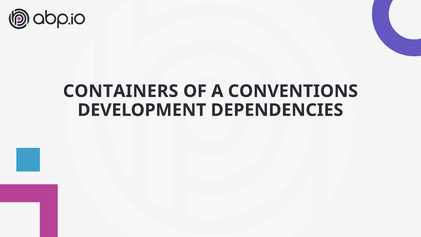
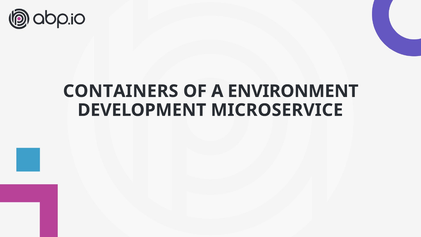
CONVENTIONS: CONVENTIONS -> ENVIRONMENT
DEPENDENCIES: DEPENDENCIES -> MICROSERVICE
